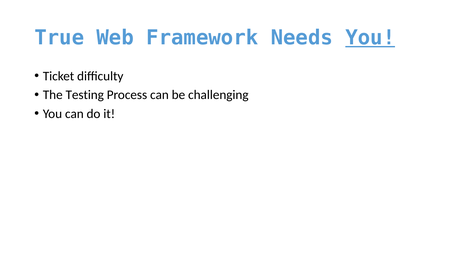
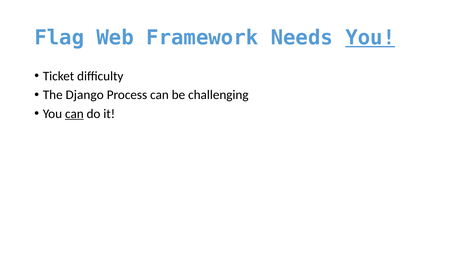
True: True -> Flag
Testing: Testing -> Django
can at (74, 114) underline: none -> present
